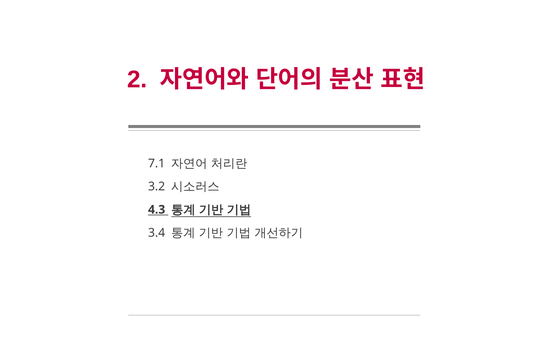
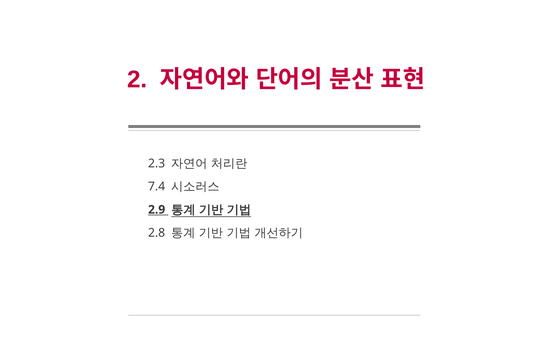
7.1: 7.1 -> 2.3
3.2: 3.2 -> 7.4
4.3: 4.3 -> 2.9
3.4: 3.4 -> 2.8
